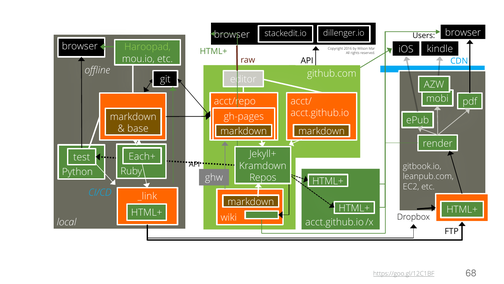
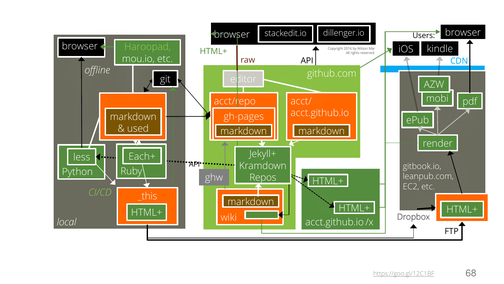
base: base -> used
test: test -> less
CI/CD colour: light blue -> light green
_link: _link -> _this
